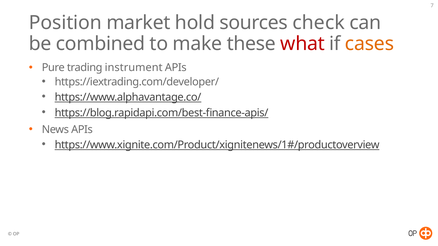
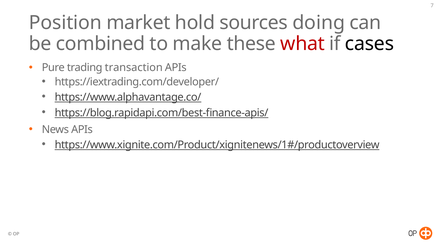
check: check -> doing
cases colour: orange -> black
instrument: instrument -> transaction
